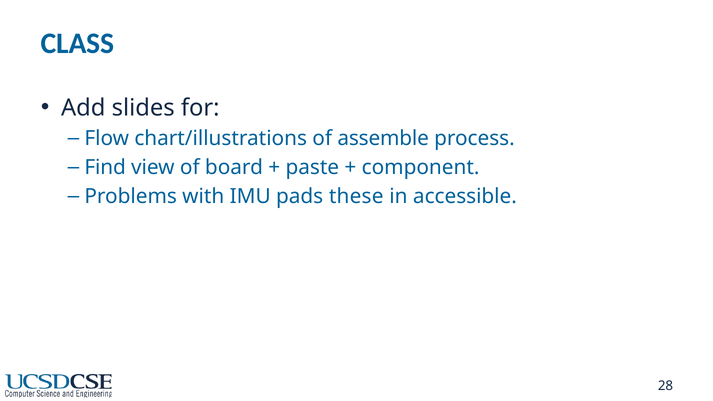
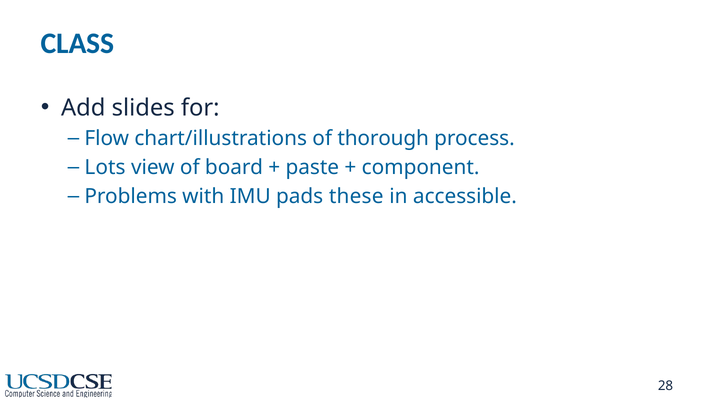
assemble: assemble -> thorough
Find: Find -> Lots
